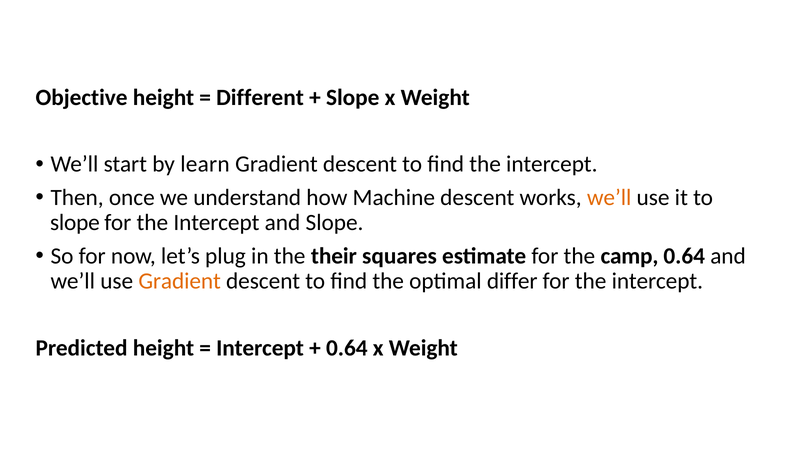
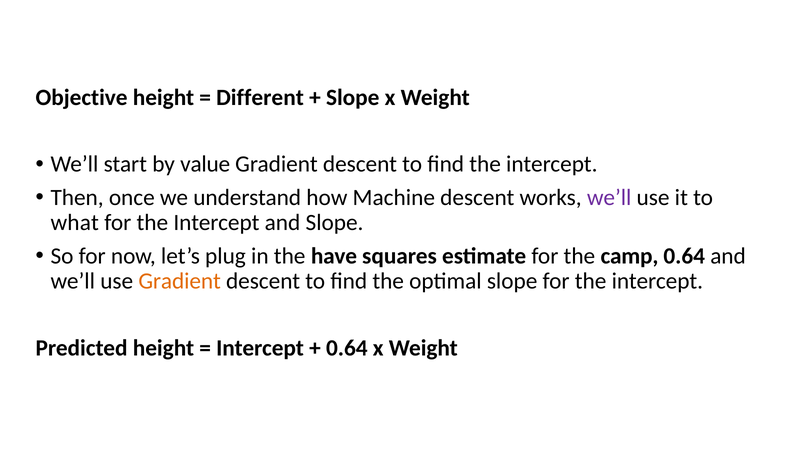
learn: learn -> value
we’ll at (609, 198) colour: orange -> purple
slope at (75, 223): slope -> what
their: their -> have
optimal differ: differ -> slope
